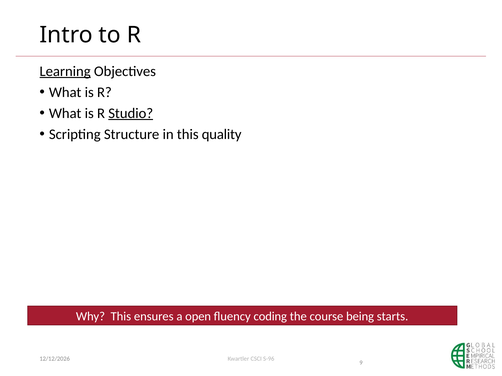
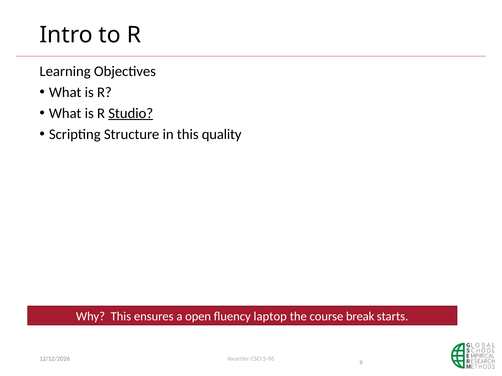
Learning underline: present -> none
coding: coding -> laptop
being: being -> break
